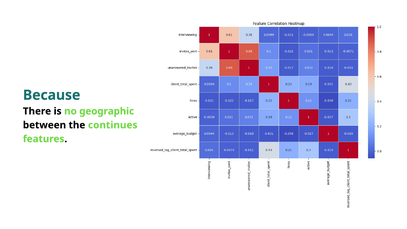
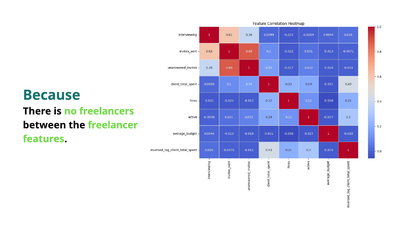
geographic: geographic -> freelancers
continues: continues -> freelancer
